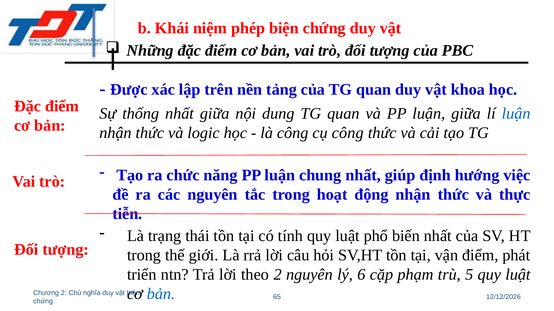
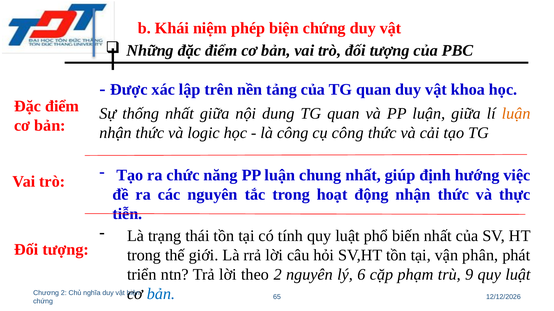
luận at (516, 114) colour: blue -> orange
vận điểm: điểm -> phân
5: 5 -> 9
